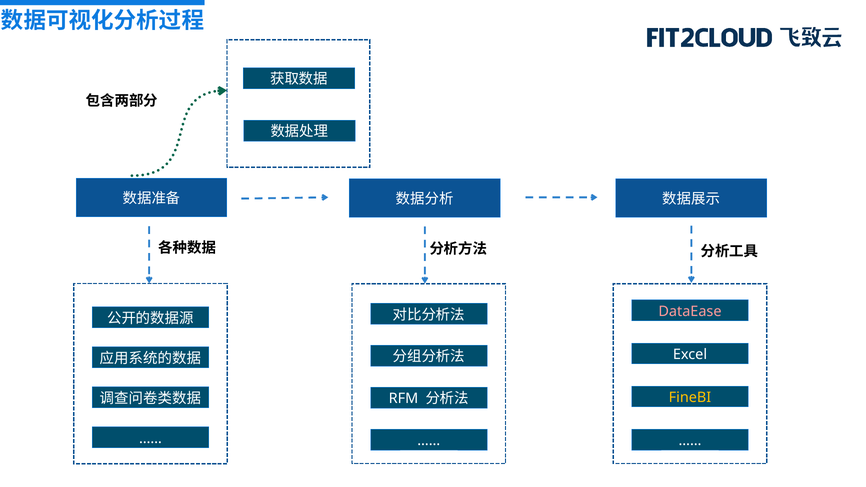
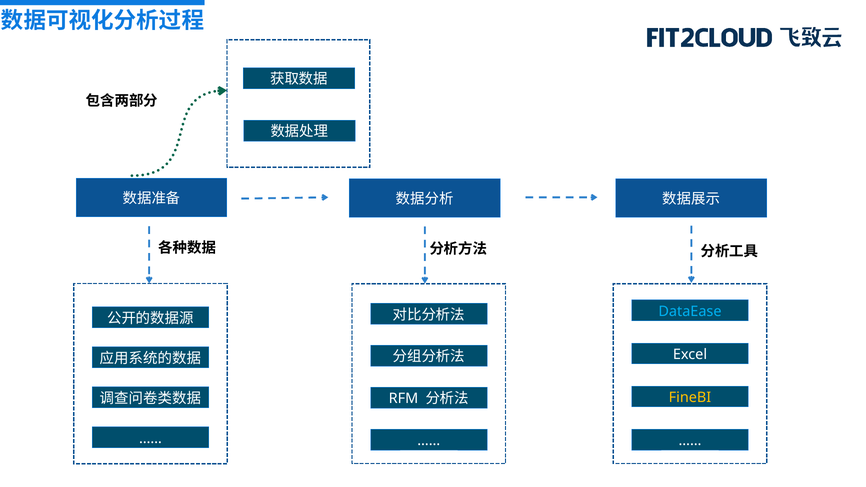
DataEase colour: pink -> light blue
